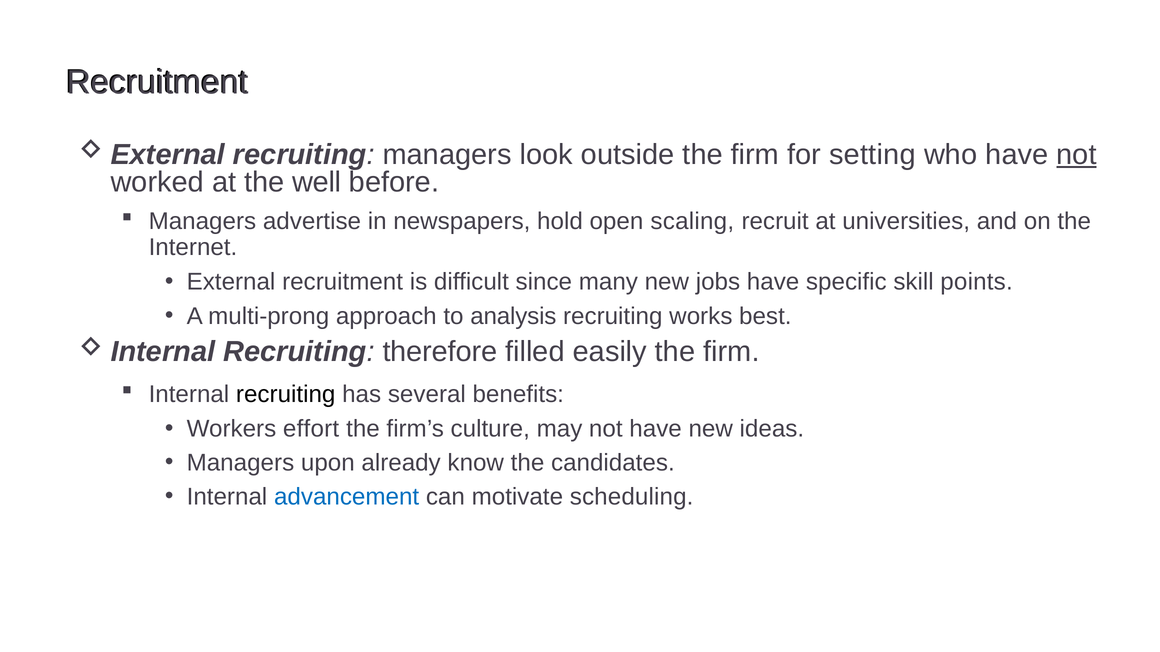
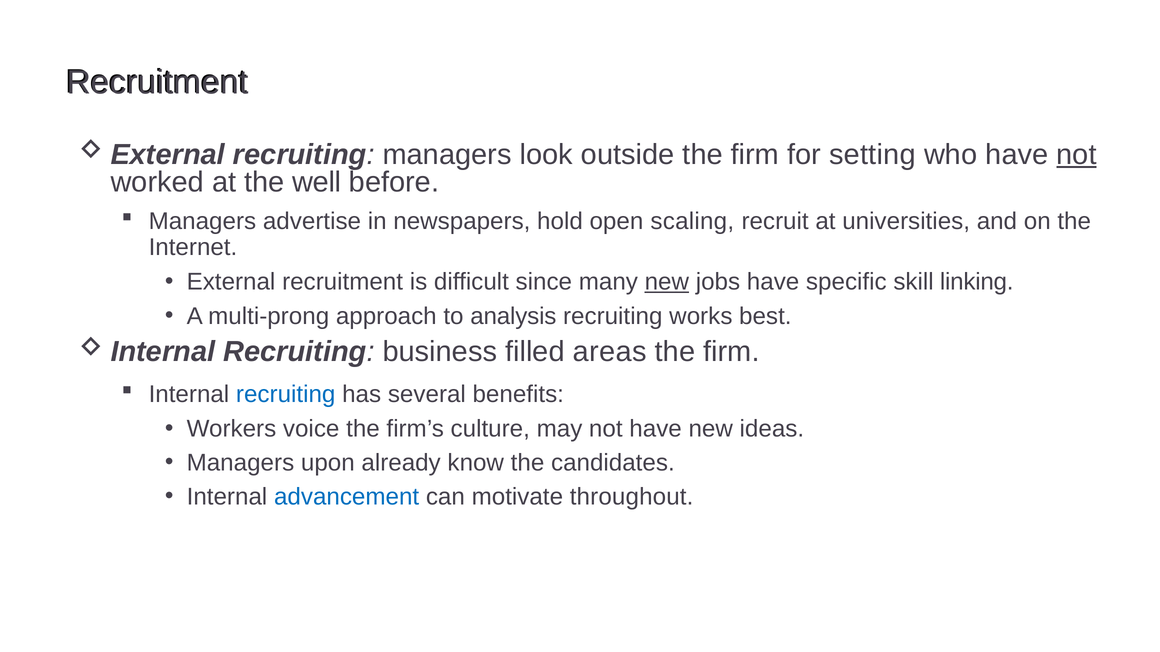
new at (667, 282) underline: none -> present
points: points -> linking
therefore: therefore -> business
easily: easily -> areas
recruiting at (286, 395) colour: black -> blue
effort: effort -> voice
scheduling: scheduling -> throughout
